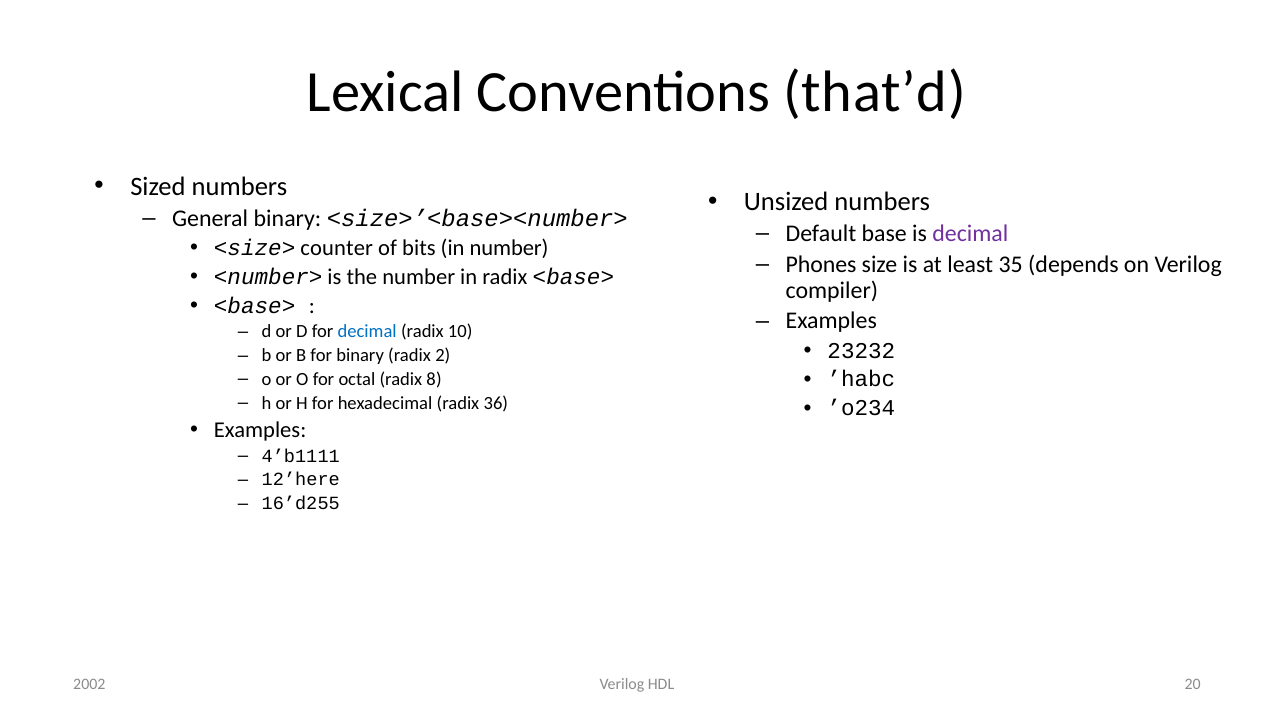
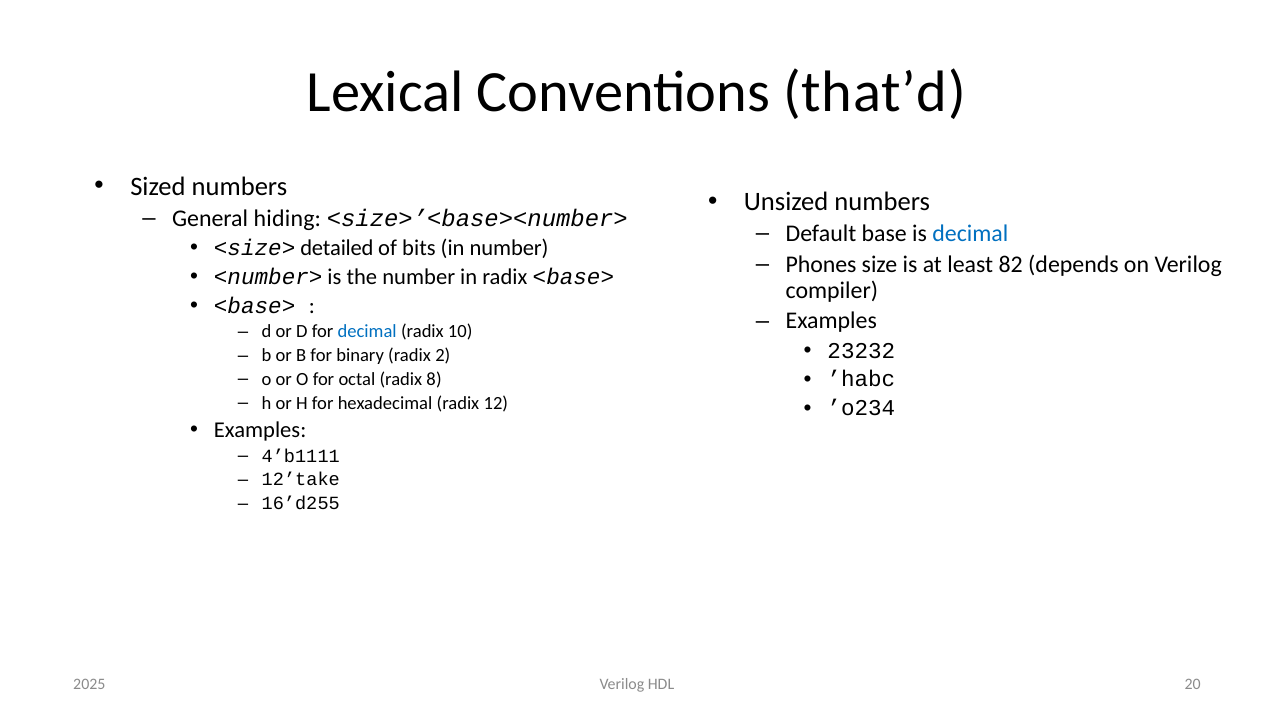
General binary: binary -> hiding
decimal at (970, 234) colour: purple -> blue
counter: counter -> detailed
35: 35 -> 82
36: 36 -> 12
12’here: 12’here -> 12’take
2002: 2002 -> 2025
